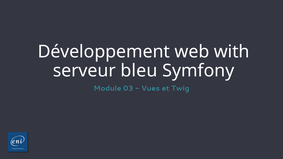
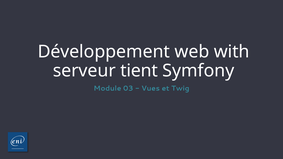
bleu: bleu -> tient
